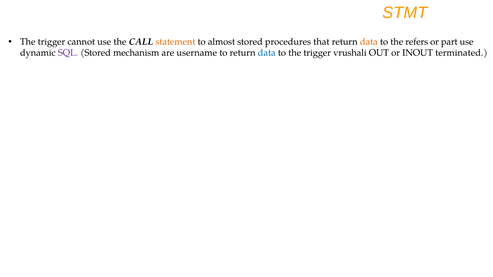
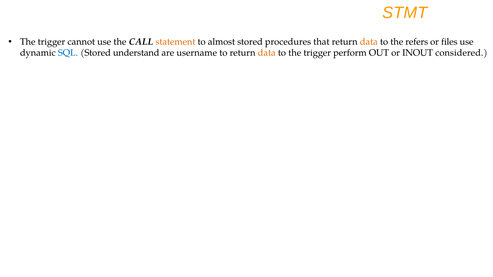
part: part -> files
SQL colour: purple -> blue
mechanism: mechanism -> understand
data at (267, 53) colour: blue -> orange
vrushali: vrushali -> perform
terminated: terminated -> considered
